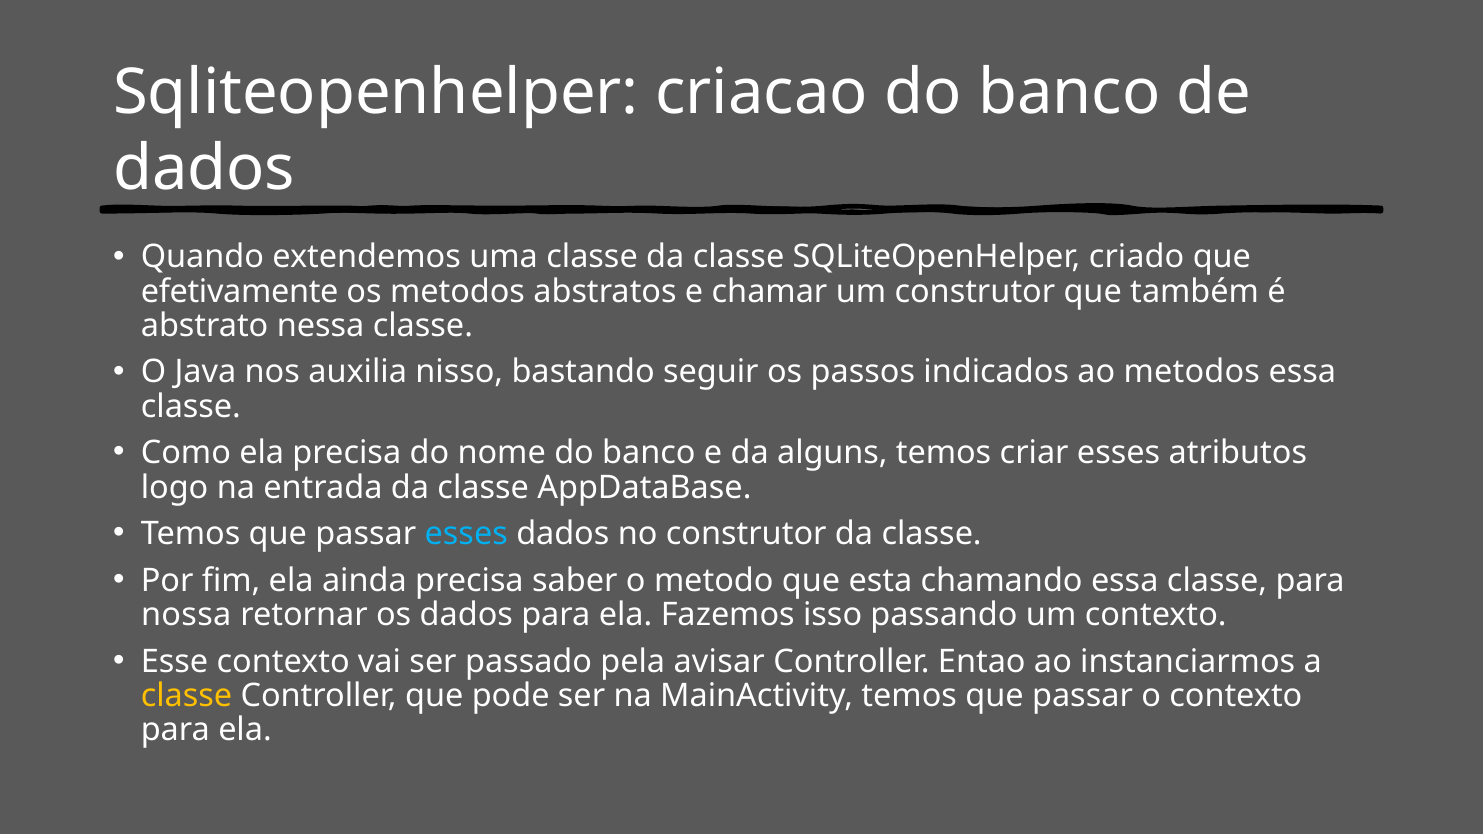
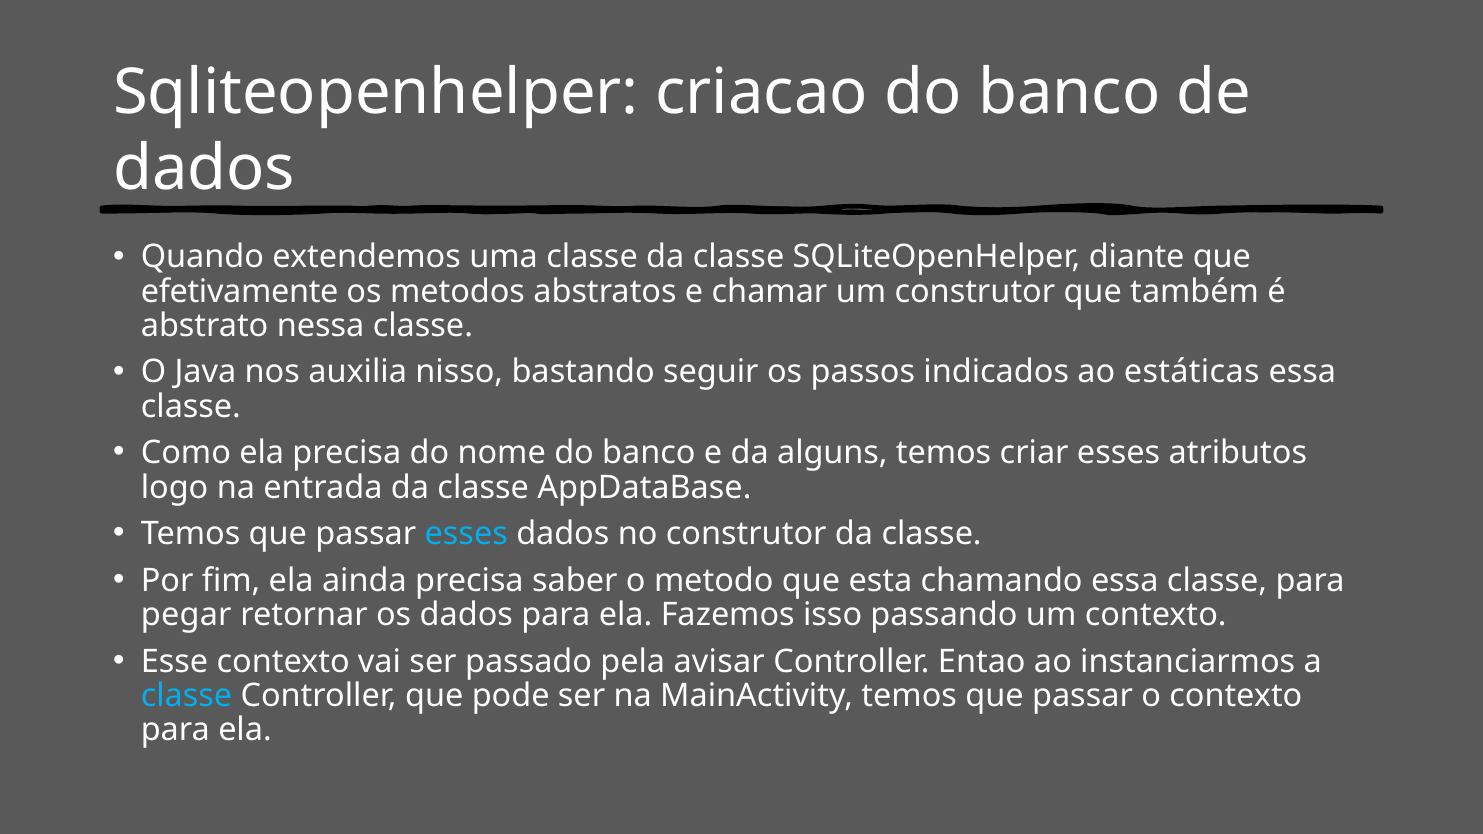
criado: criado -> diante
ao metodos: metodos -> estáticas
nossa: nossa -> pegar
classe at (187, 696) colour: yellow -> light blue
